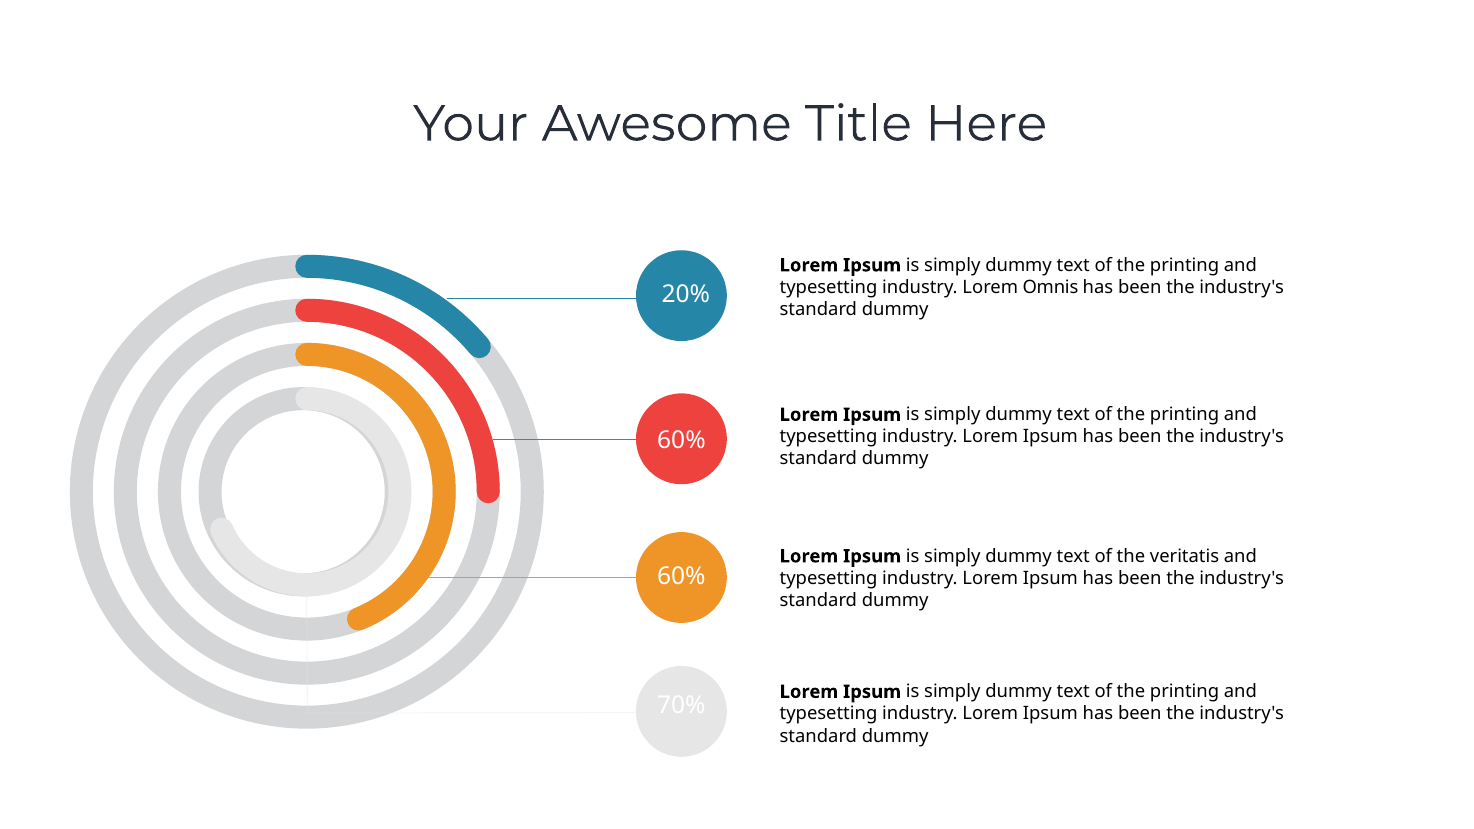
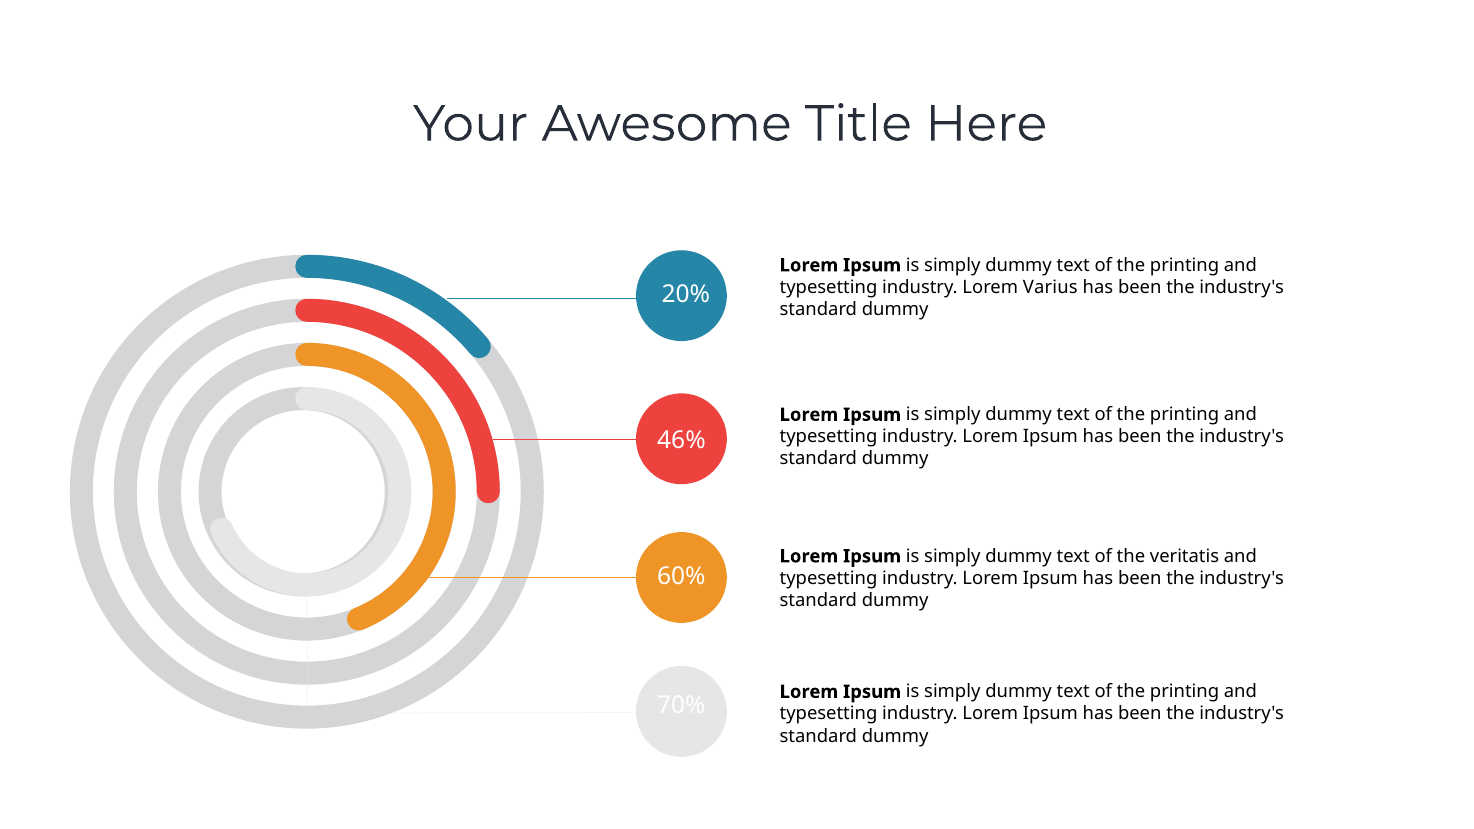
Omnis: Omnis -> Varius
60% at (681, 440): 60% -> 46%
